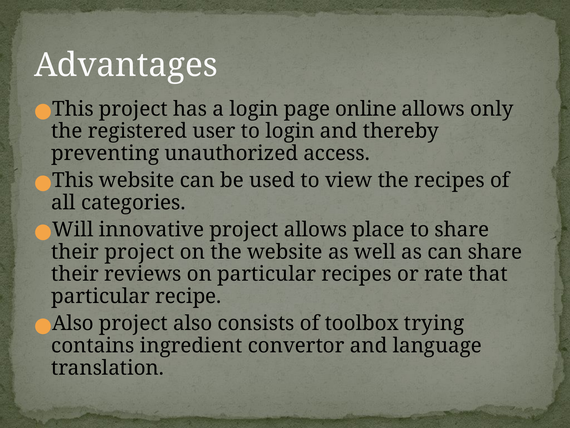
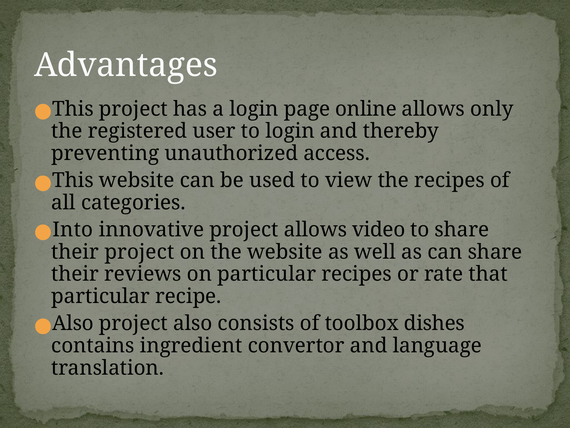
Will: Will -> Into
place: place -> video
trying: trying -> dishes
